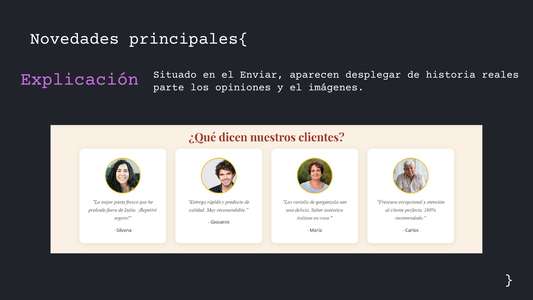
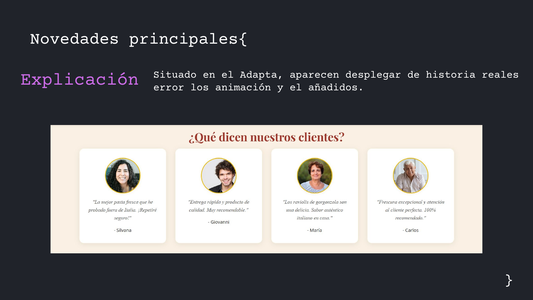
Enviar: Enviar -> Adapta
parte: parte -> error
opiniones: opiniones -> animación
imágenes: imágenes -> añadidos
